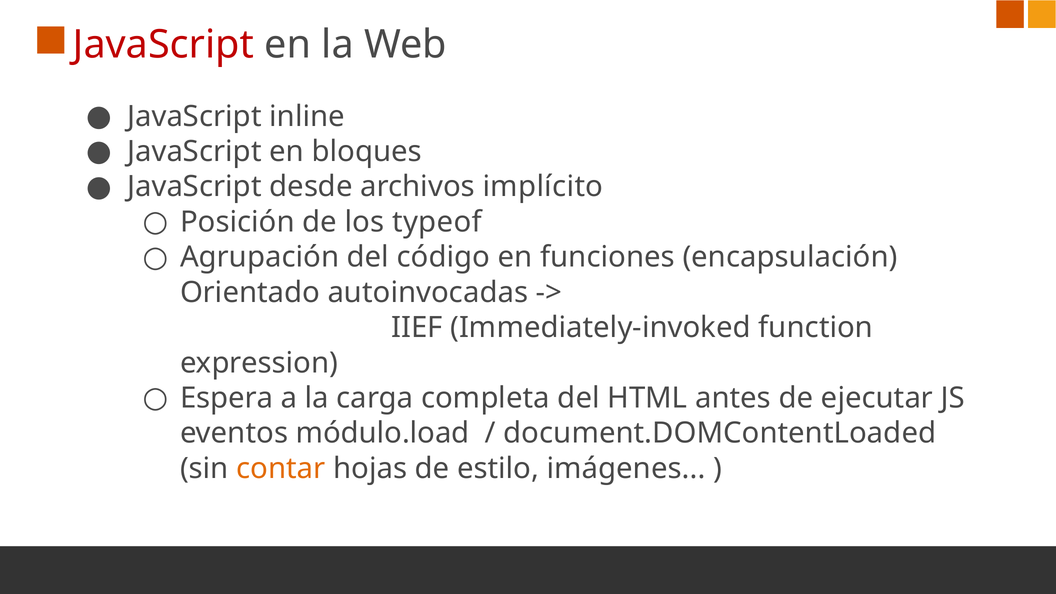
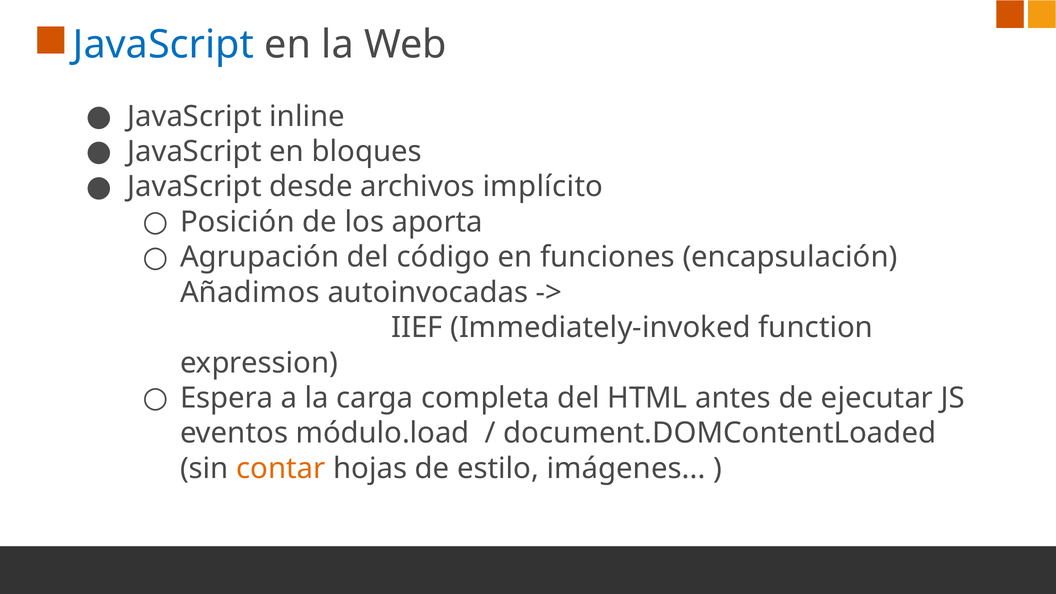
JavaScript at (163, 45) colour: red -> blue
typeof: typeof -> aporta
Orientado: Orientado -> Añadimos
